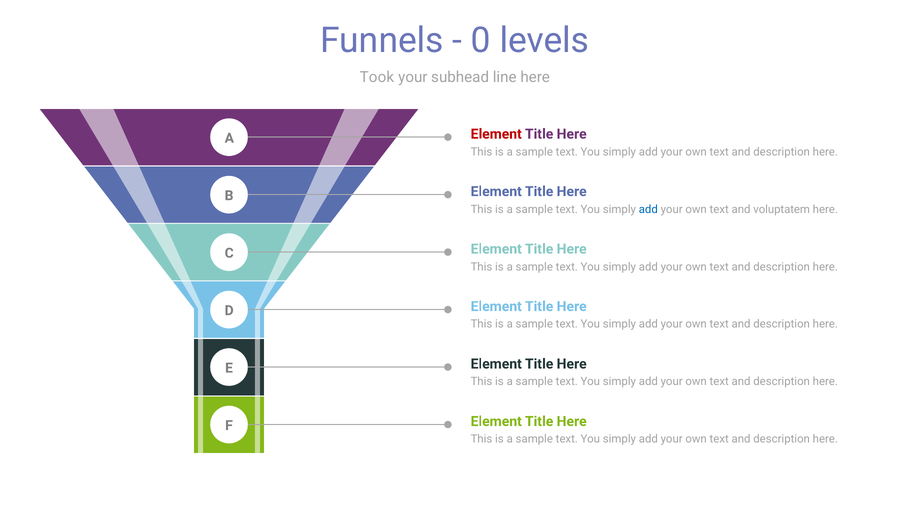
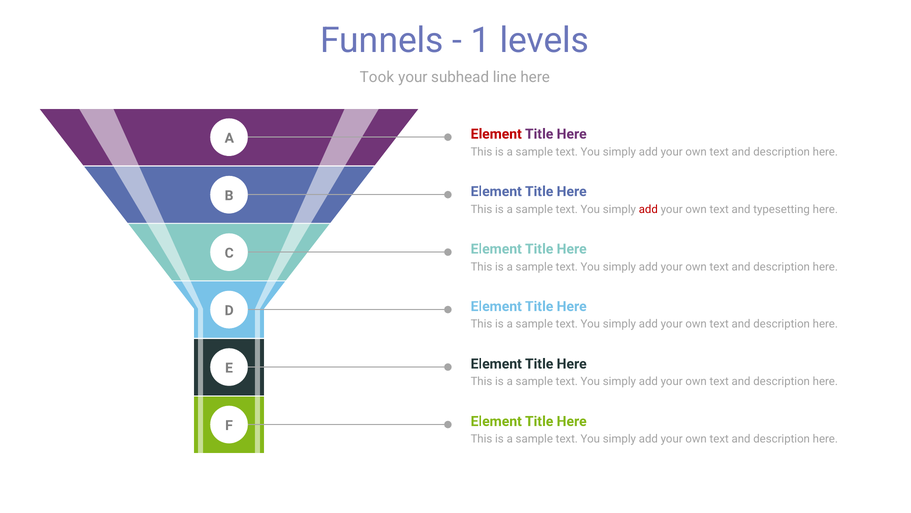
0: 0 -> 1
add at (648, 209) colour: blue -> red
voluptatem: voluptatem -> typesetting
